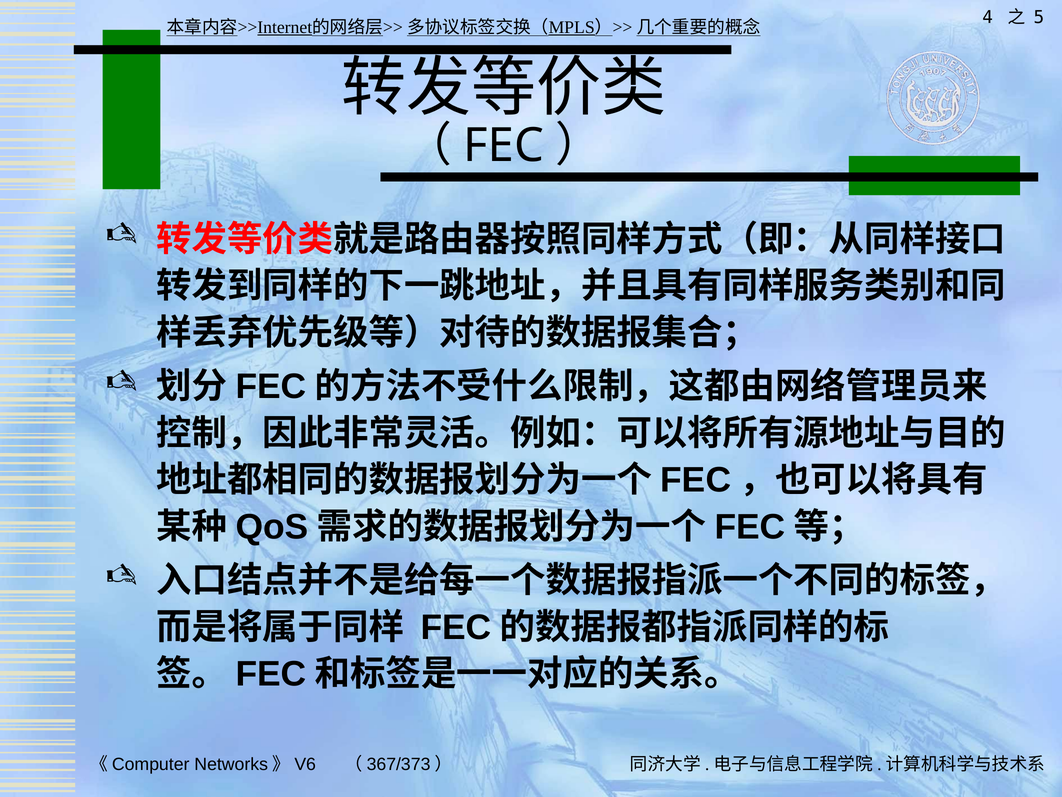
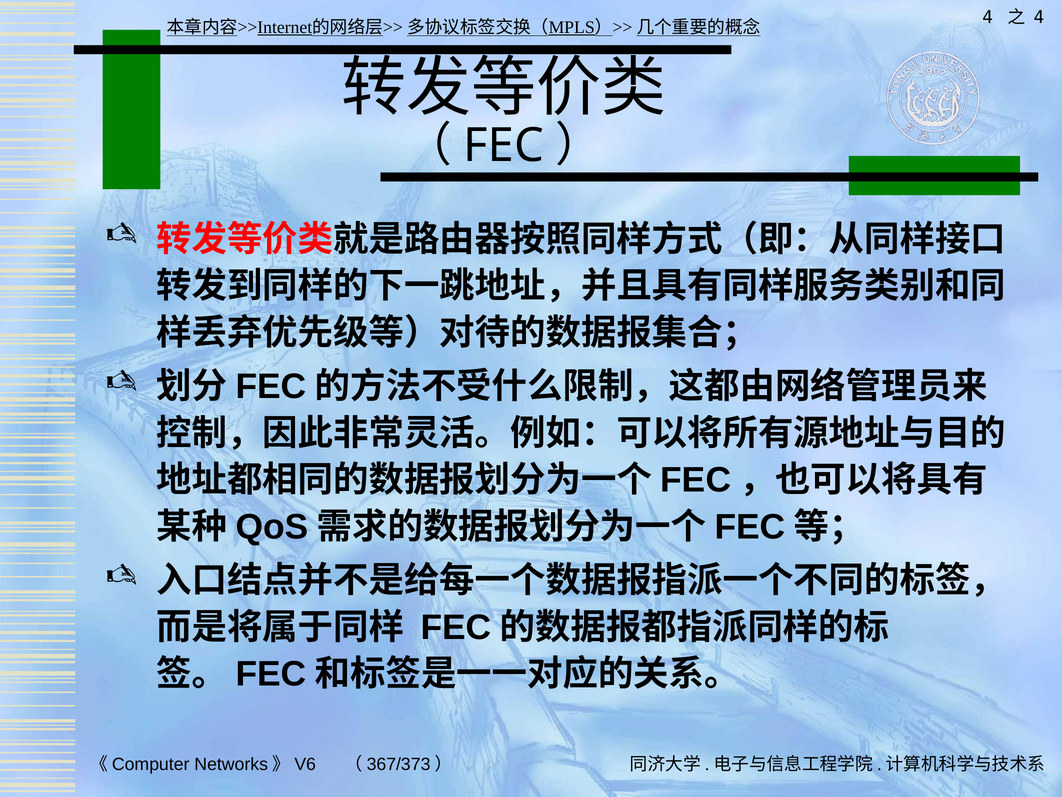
5 at (1039, 17): 5 -> 4
